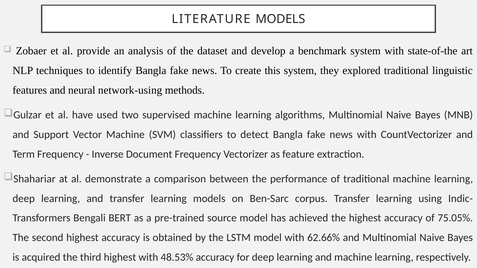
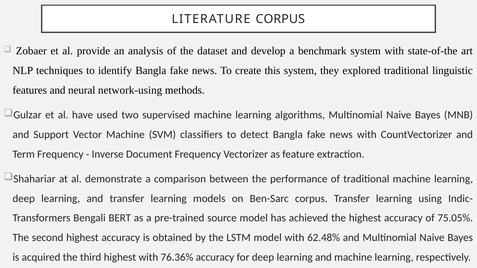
LITERATURE MODELS: MODELS -> CORPUS
62.66%: 62.66% -> 62.48%
48.53%: 48.53% -> 76.36%
